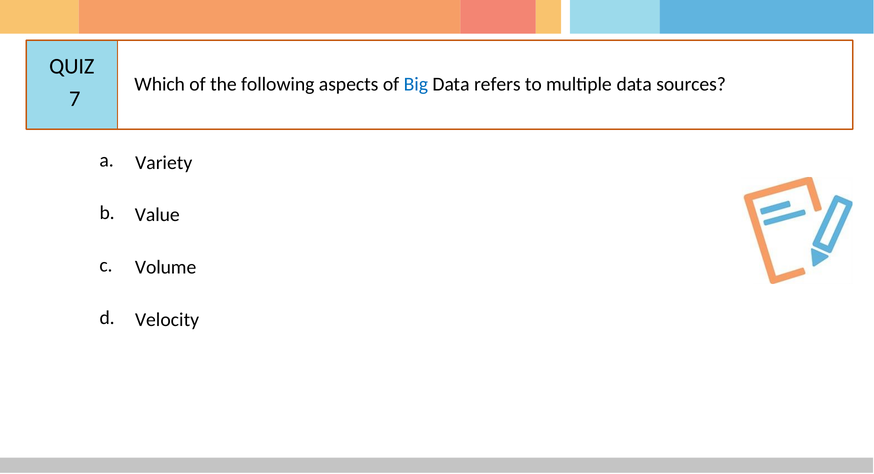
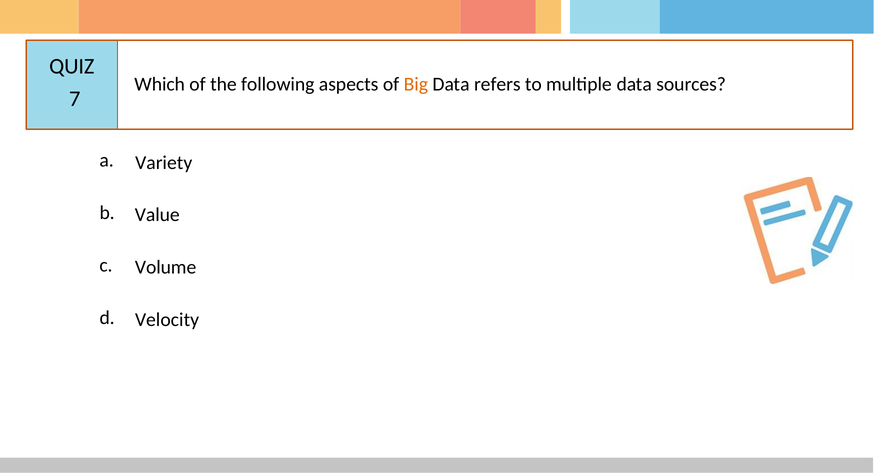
Big colour: blue -> orange
